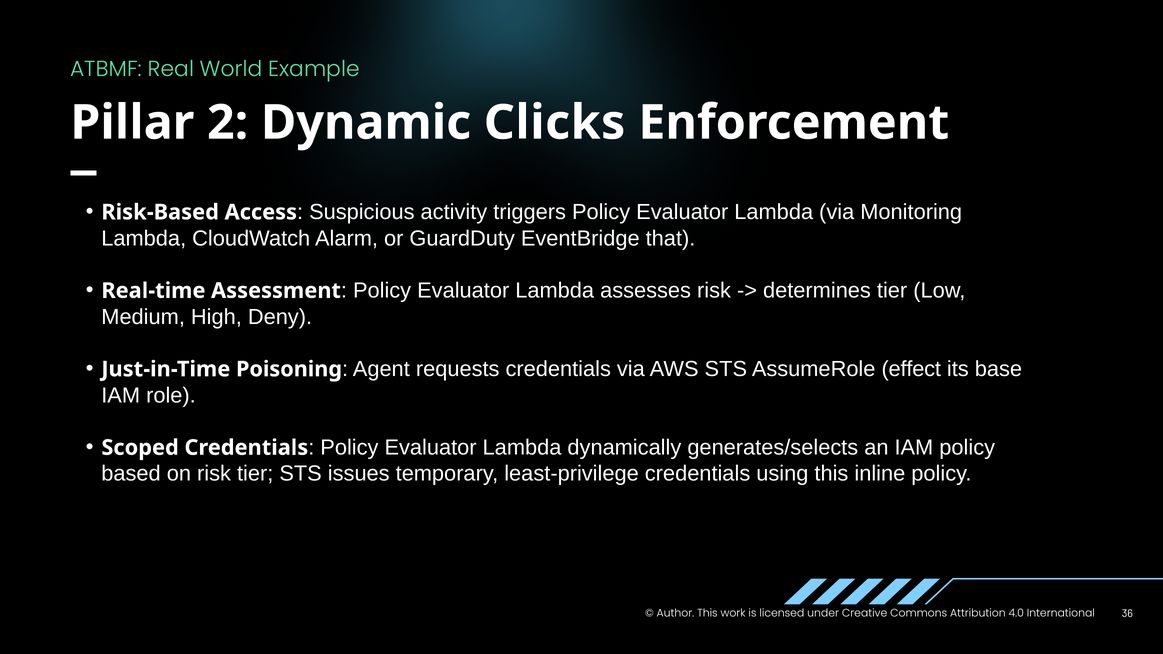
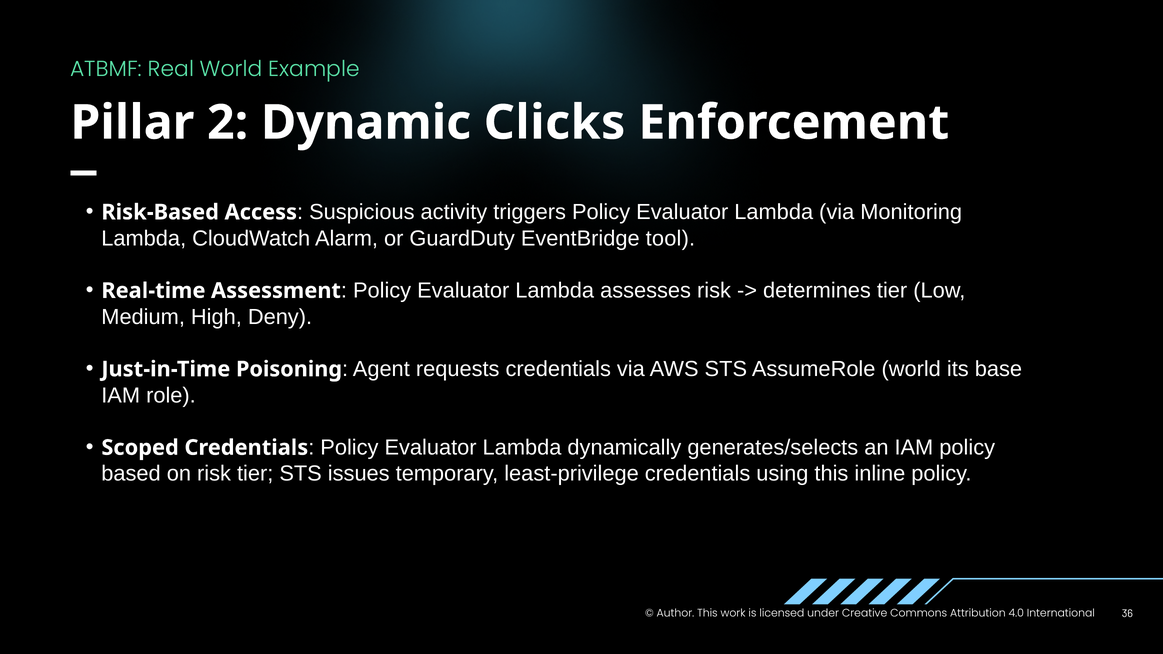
that: that -> tool
AssumeRole effect: effect -> world
